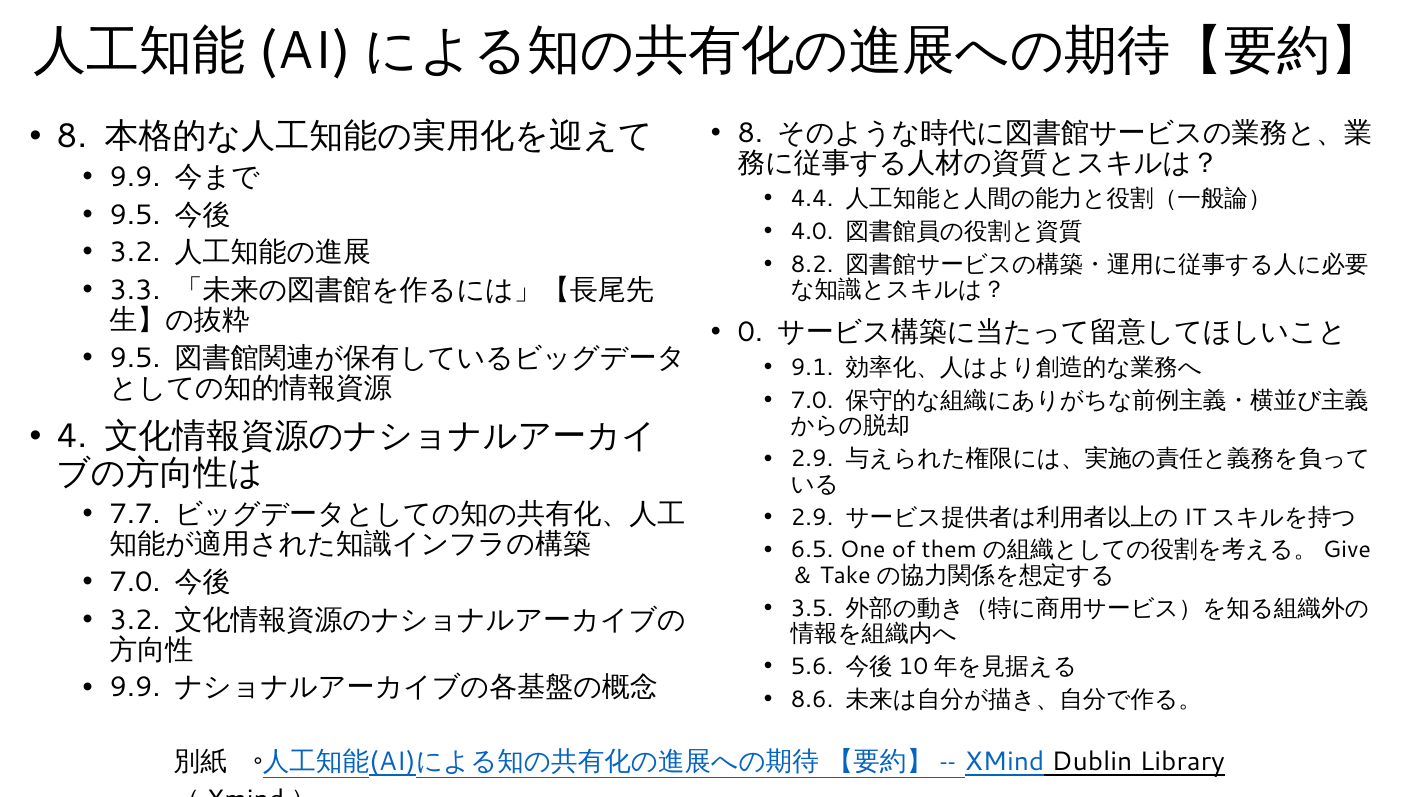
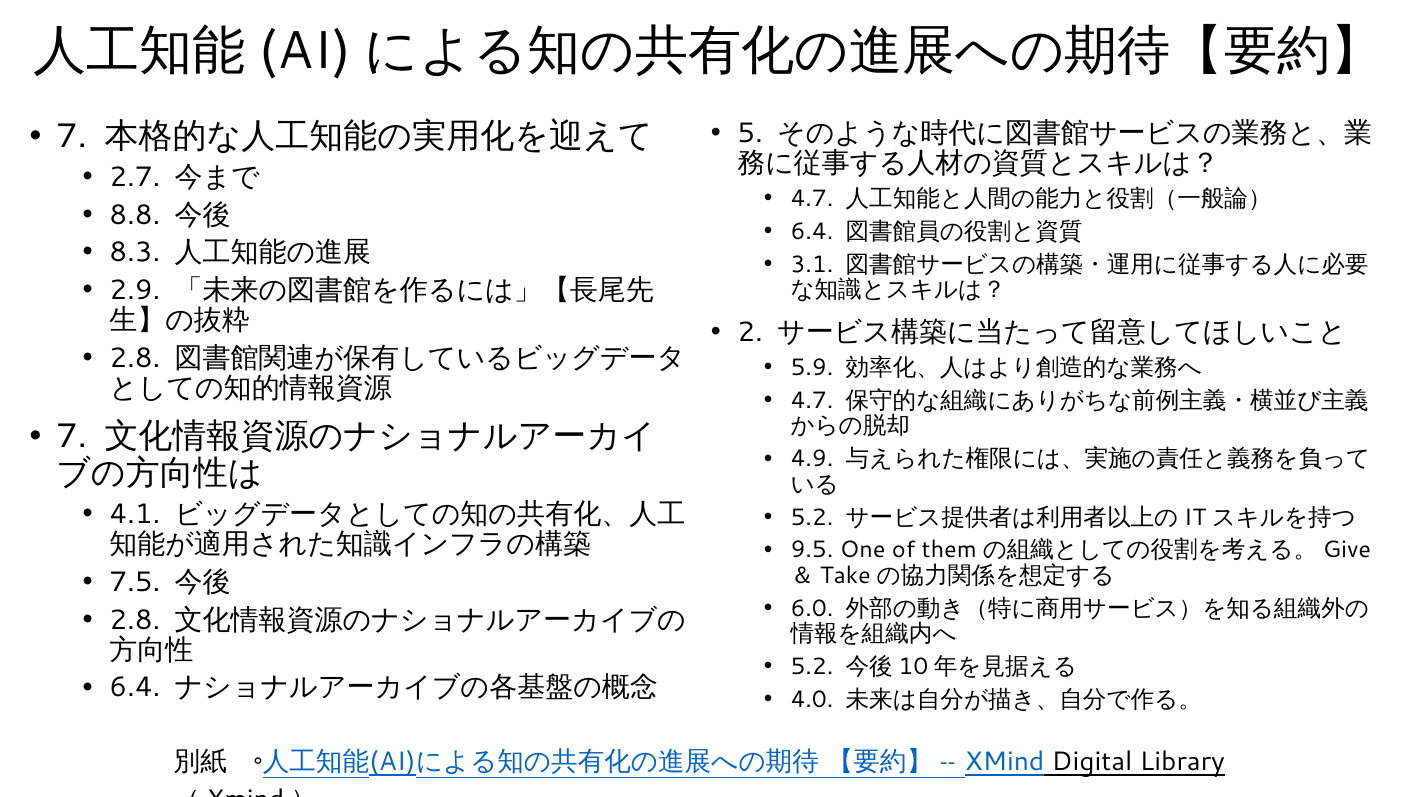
8 at (750, 133): 8 -> 5
8 at (72, 137): 8 -> 7
9.9 at (135, 177): 9.9 -> 2.7
4.4 at (812, 199): 4.4 -> 4.7
9.5 at (135, 215): 9.5 -> 8.8
4.0 at (812, 232): 4.0 -> 6.4
3.2 at (135, 253): 3.2 -> 8.3
8.2: 8.2 -> 3.1
3.3: 3.3 -> 2.9
0: 0 -> 2
9.5 at (135, 358): 9.5 -> 2.8
9.1: 9.1 -> 5.9
7.0 at (812, 401): 7.0 -> 4.7
4 at (72, 437): 4 -> 7
2.9 at (812, 459): 2.9 -> 4.9
7.7: 7.7 -> 4.1
2.9 at (812, 518): 2.9 -> 5.2
6.5: 6.5 -> 9.5
7.0 at (135, 583): 7.0 -> 7.5
3.5: 3.5 -> 6.0
3.2 at (135, 620): 3.2 -> 2.8
5.6 at (812, 667): 5.6 -> 5.2
9.9 at (135, 688): 9.9 -> 6.4
8.6: 8.6 -> 4.0
Dublin: Dublin -> Digital
